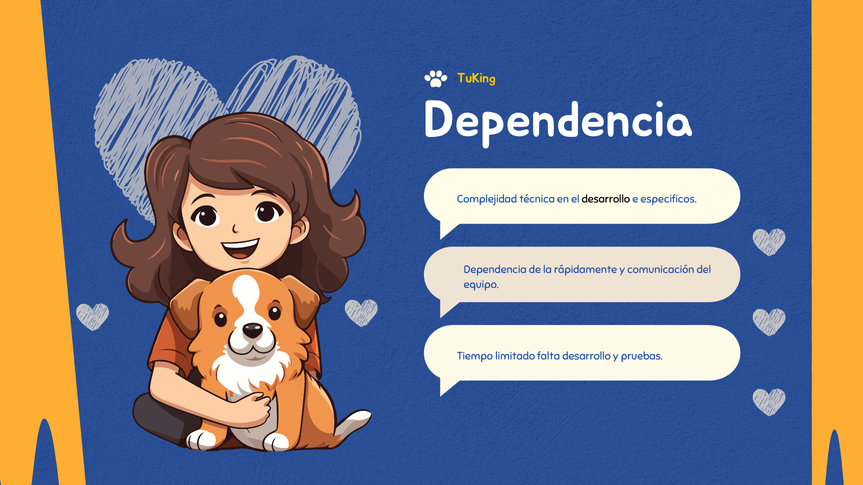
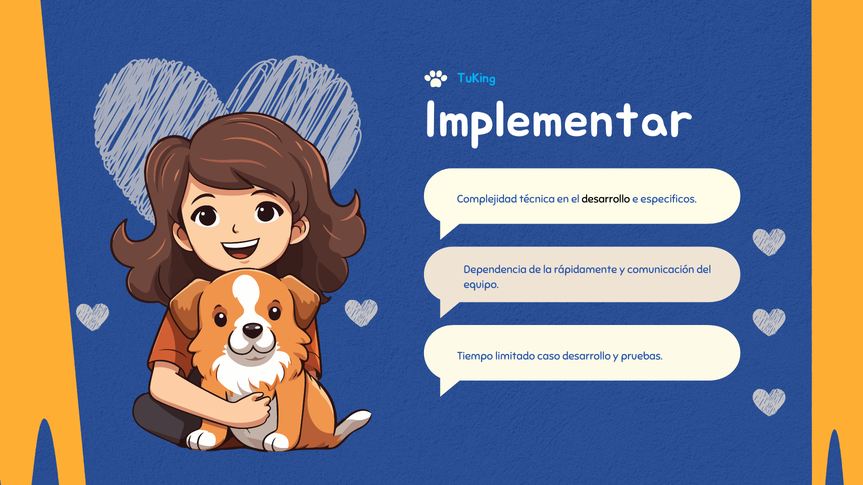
TuKing colour: yellow -> light blue
Dependencia at (559, 120): Dependencia -> Implementar
falta: falta -> caso
